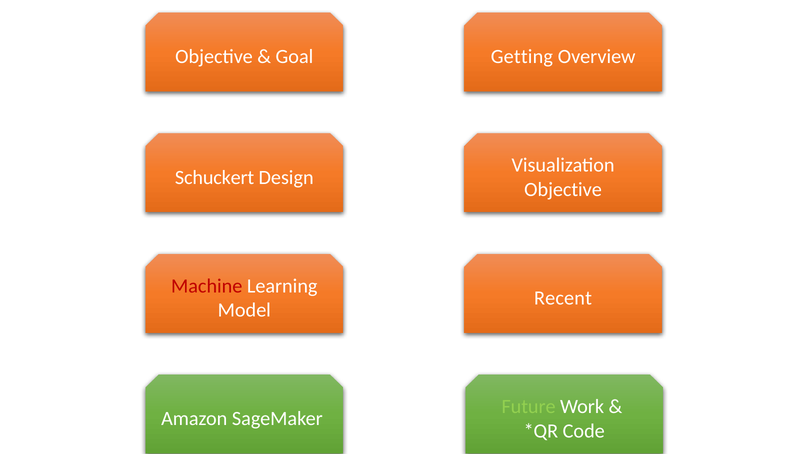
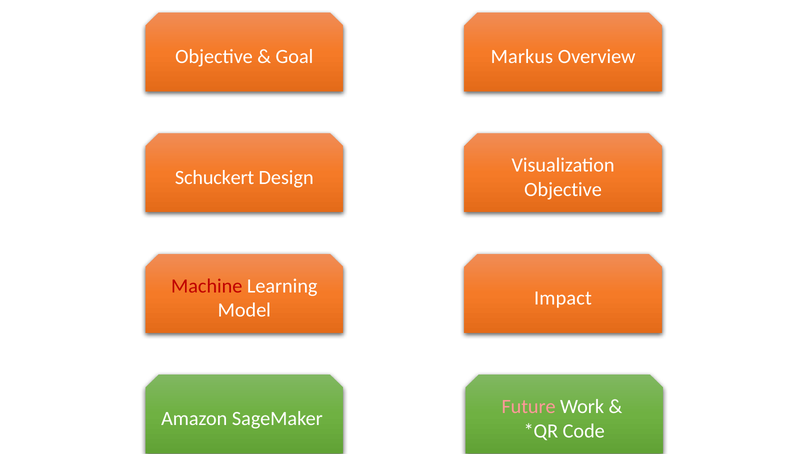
Getting: Getting -> Markus
Recent: Recent -> Impact
Future colour: light green -> pink
